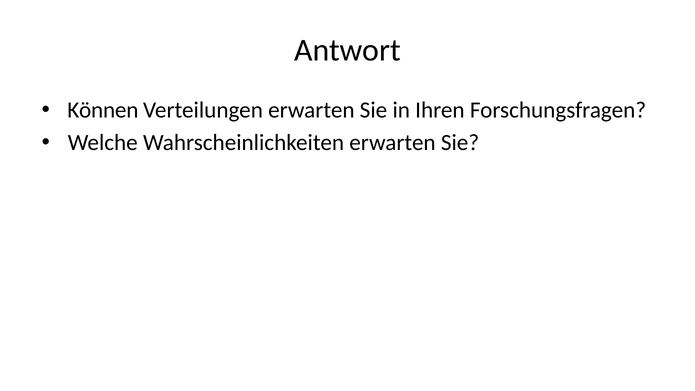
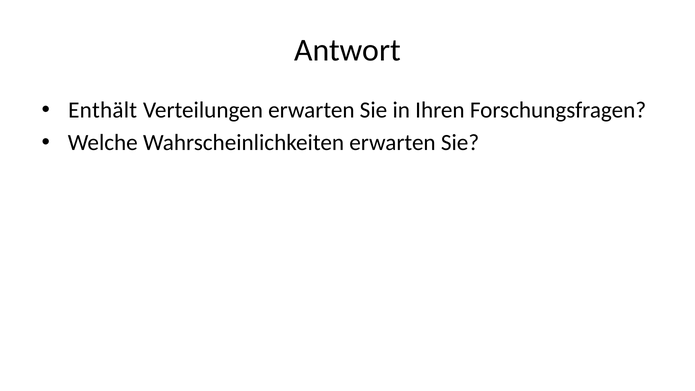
Können: Können -> Enthält
